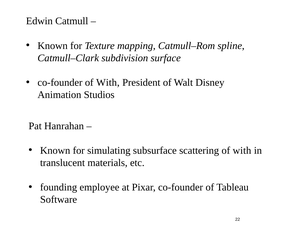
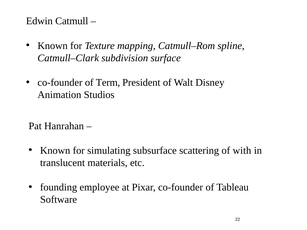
co-founder of With: With -> Term
